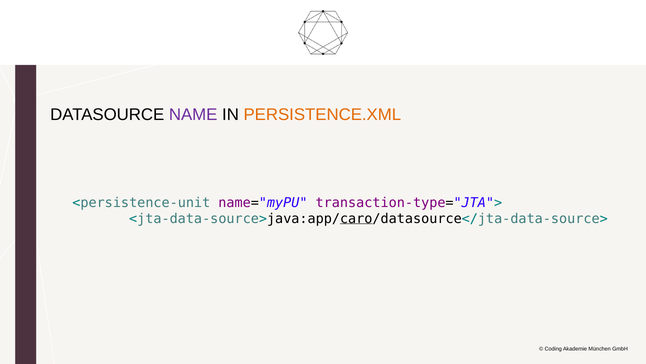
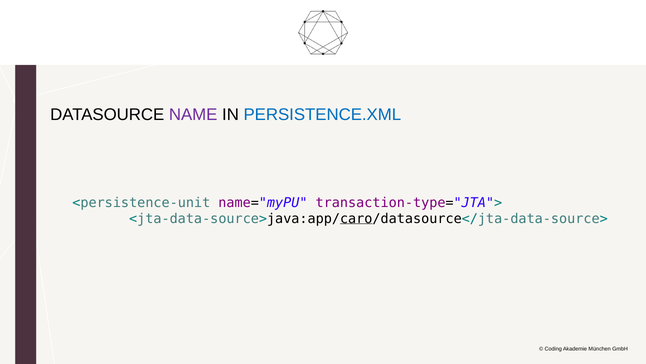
PERSISTENCE.XML colour: orange -> blue
